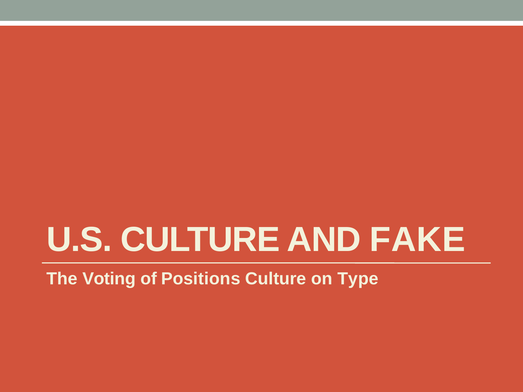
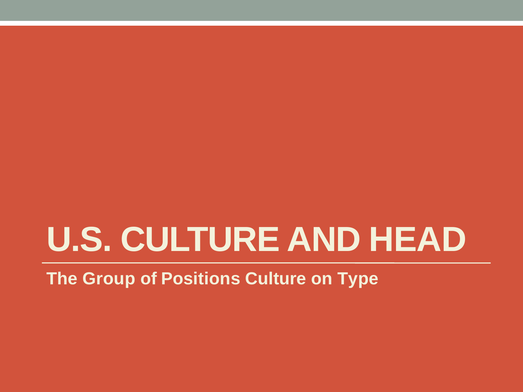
FAKE: FAKE -> HEAD
Voting: Voting -> Group
